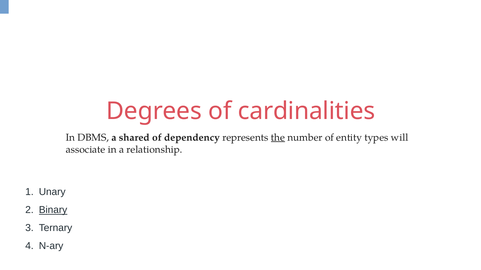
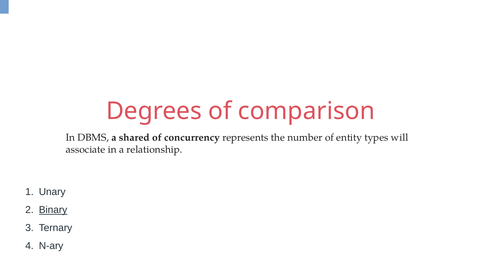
cardinalities: cardinalities -> comparison
dependency: dependency -> concurrency
the underline: present -> none
